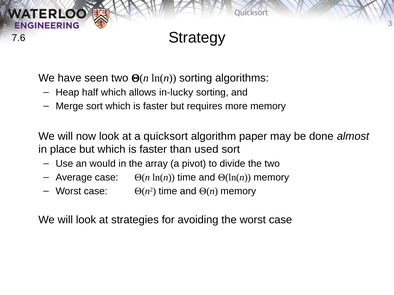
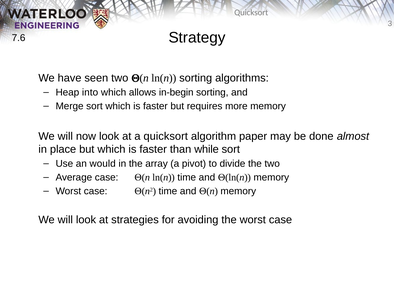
half: half -> into
in-lucky: in-lucky -> in-begin
used: used -> while
